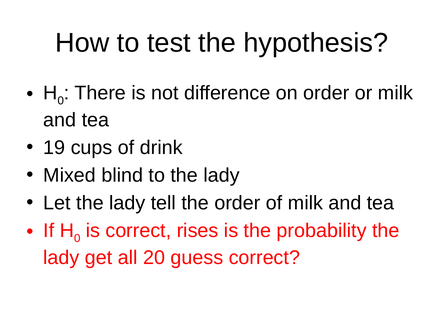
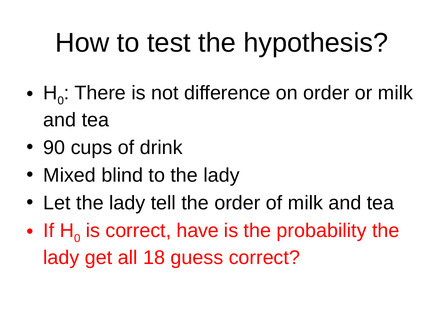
19: 19 -> 90
rises: rises -> have
20: 20 -> 18
